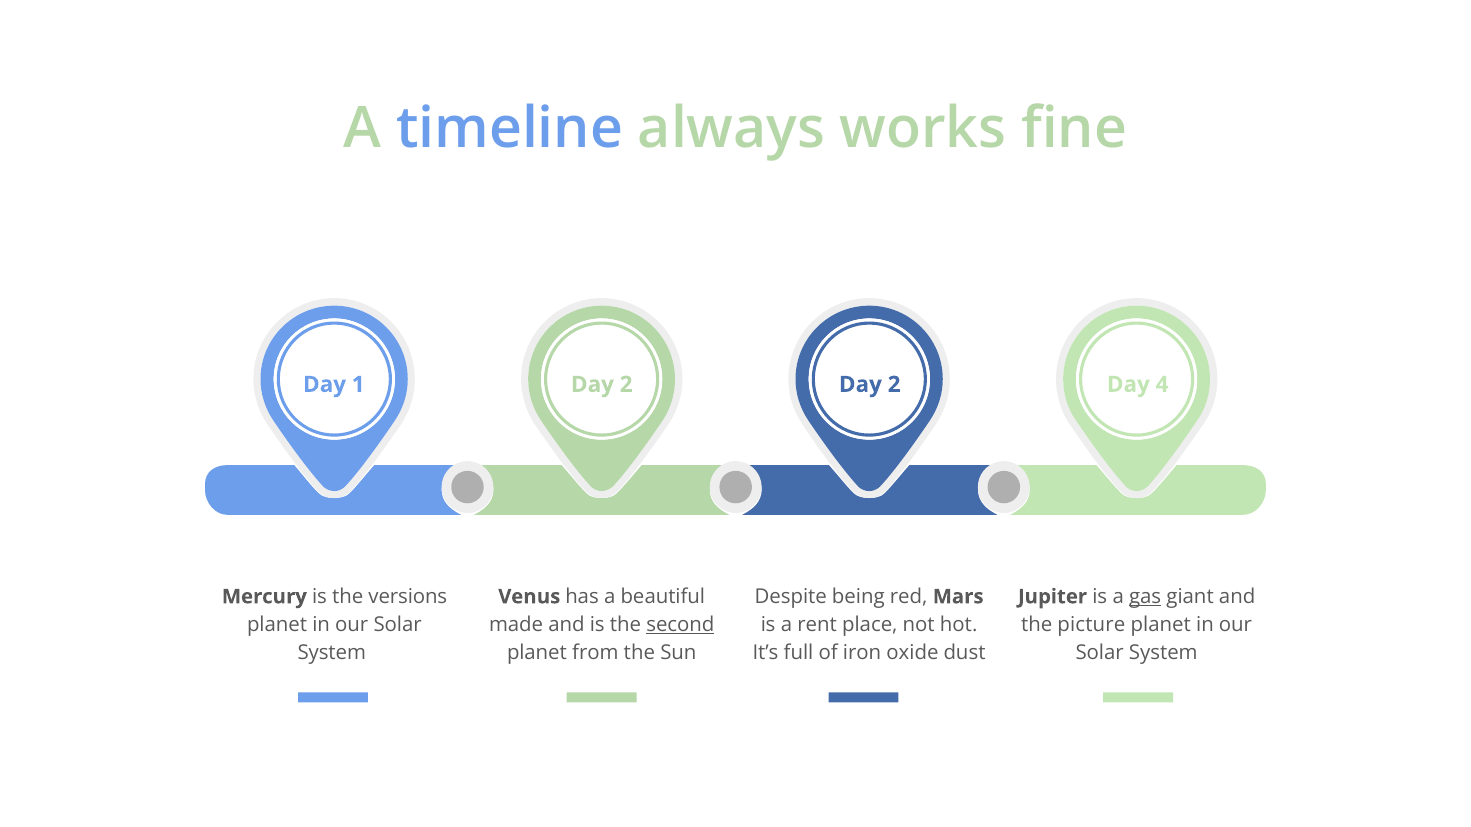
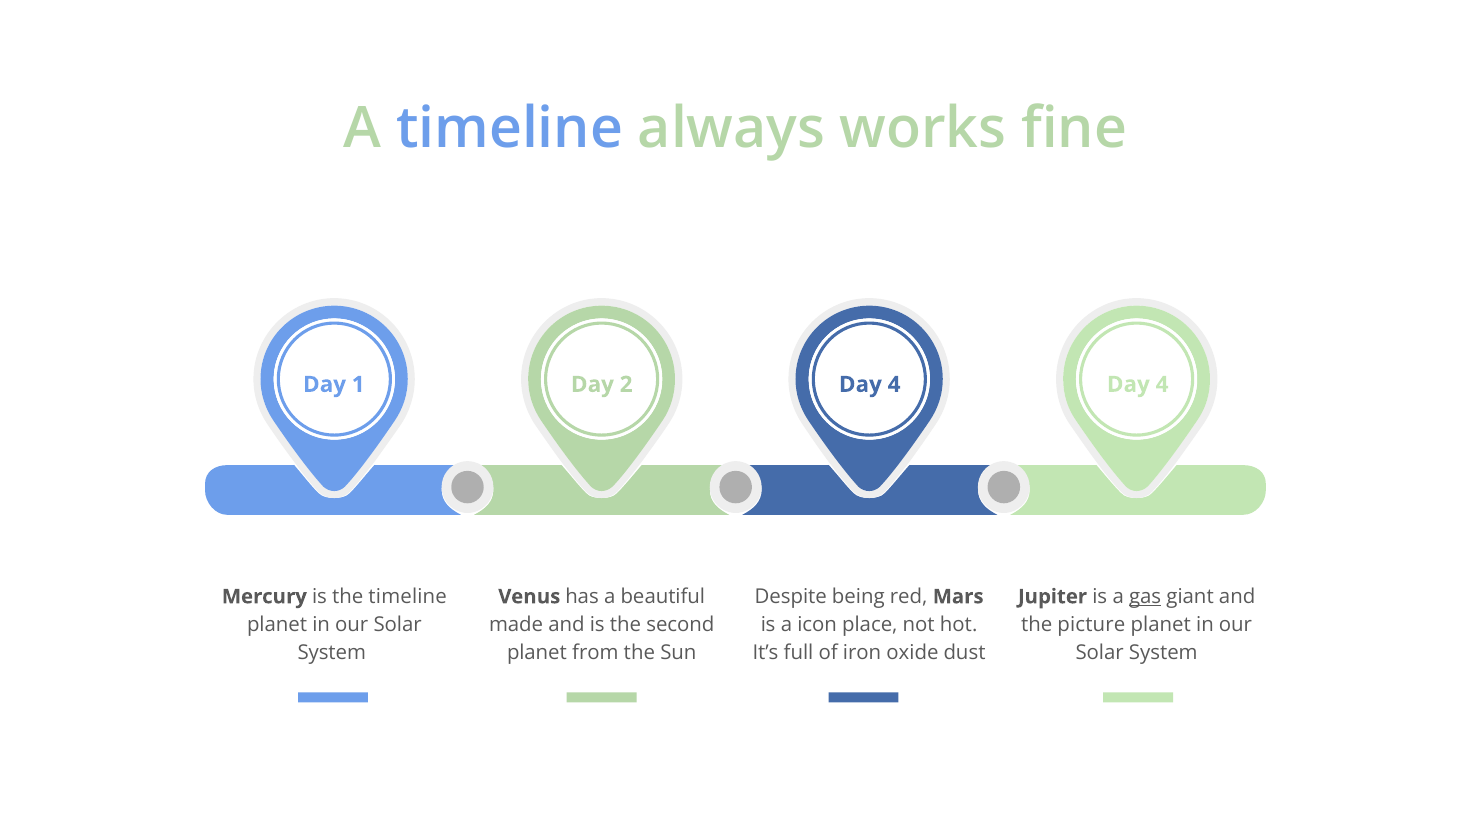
2 Day 2: 2 -> 4
the versions: versions -> timeline
second underline: present -> none
rent: rent -> icon
